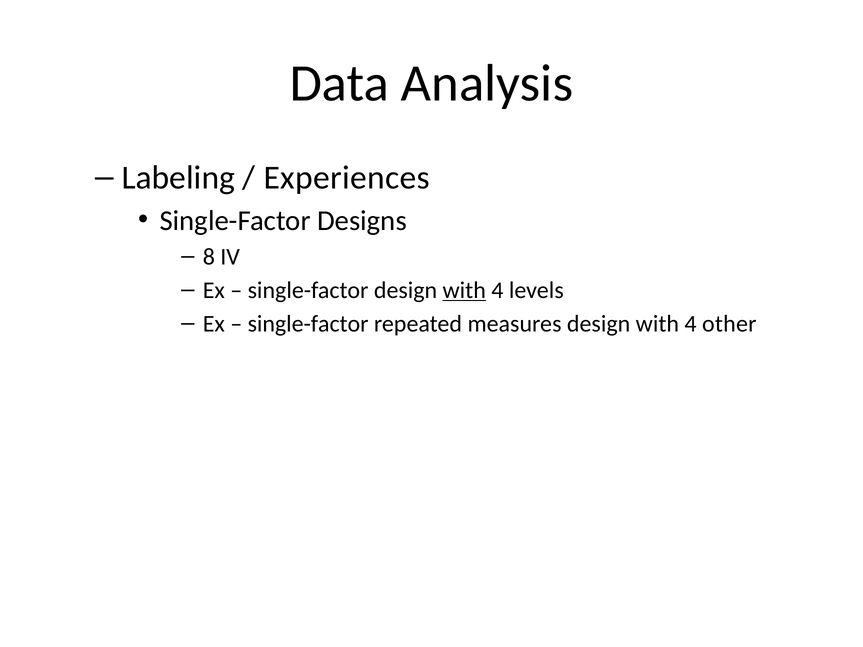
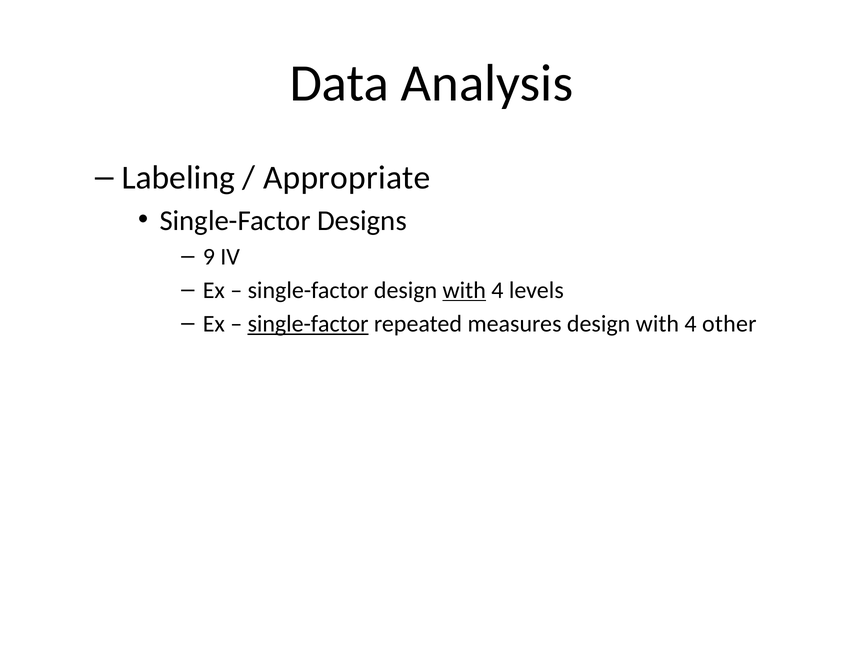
Experiences: Experiences -> Appropriate
8: 8 -> 9
single-factor at (308, 324) underline: none -> present
